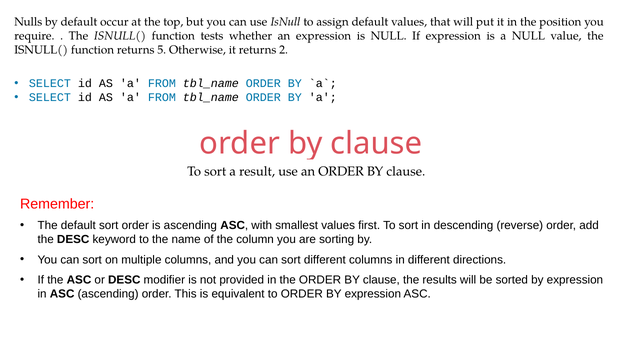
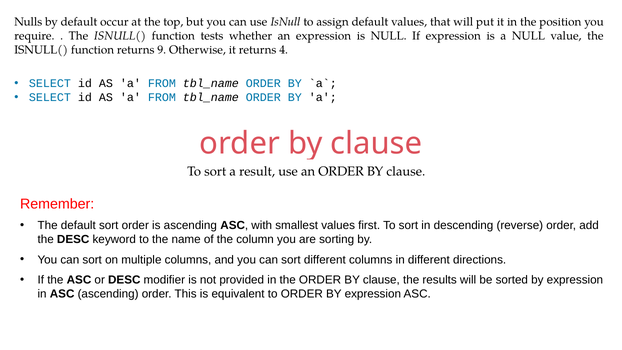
5: 5 -> 9
2: 2 -> 4
